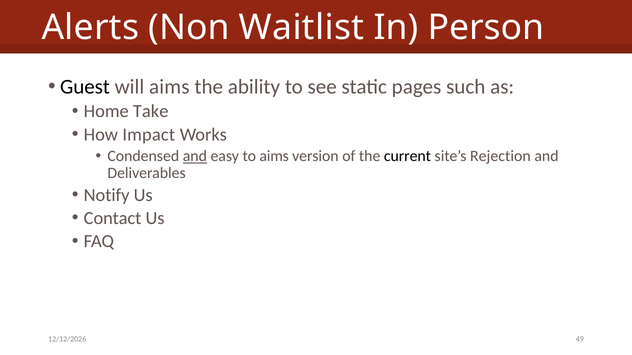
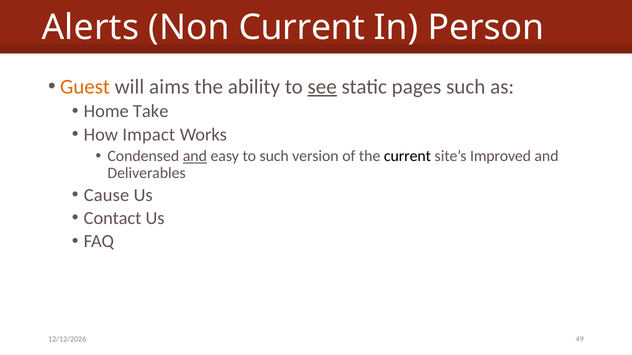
Non Waitlist: Waitlist -> Current
Guest colour: black -> orange
see underline: none -> present
to aims: aims -> such
Rejection: Rejection -> Improved
Notify: Notify -> Cause
